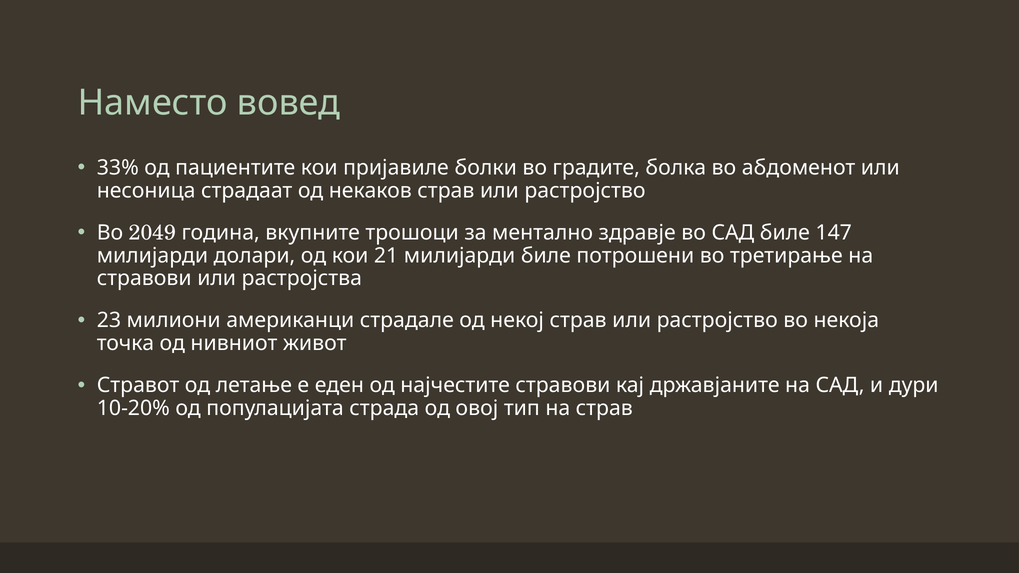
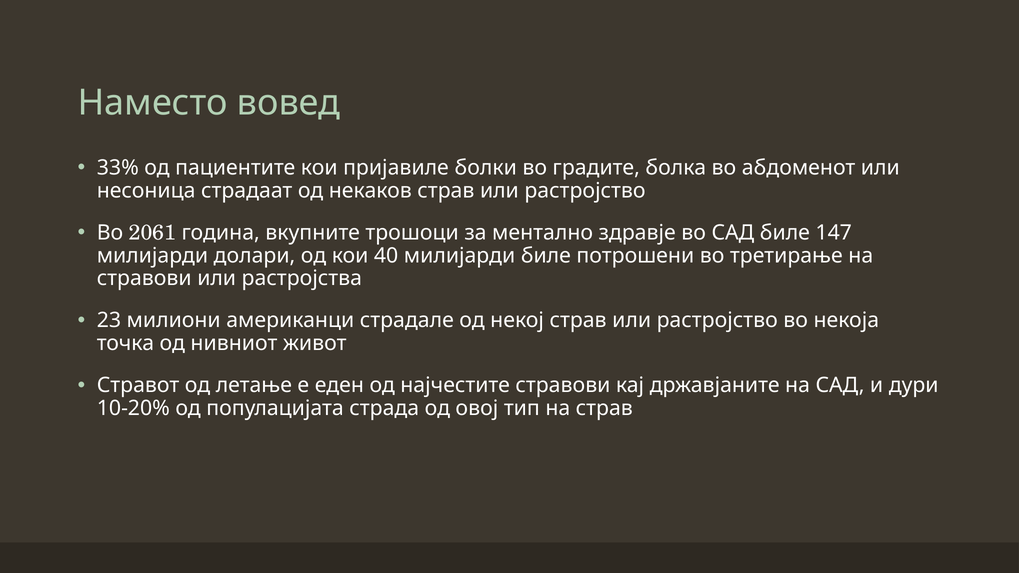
2049: 2049 -> 2061
21: 21 -> 40
